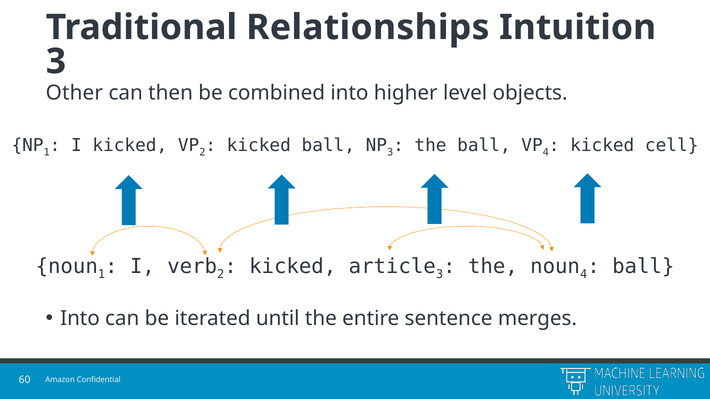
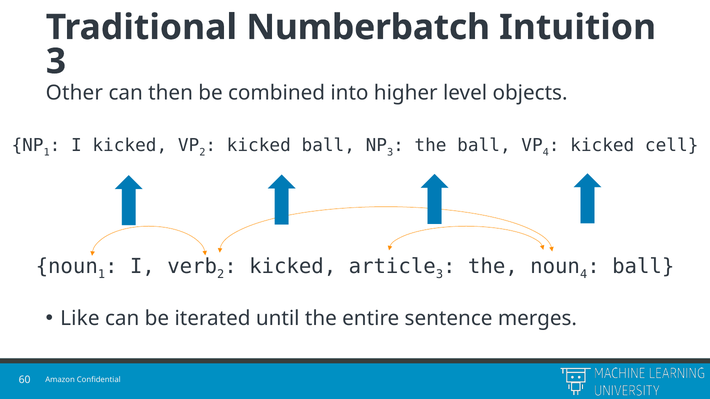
Relationships: Relationships -> Numberbatch
Into at (80, 319): Into -> Like
